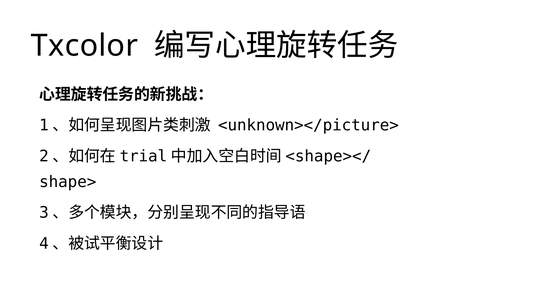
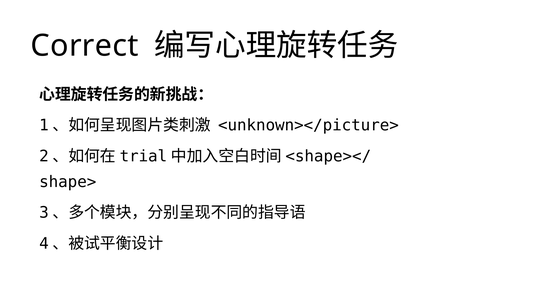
Txcolor: Txcolor -> Correct
